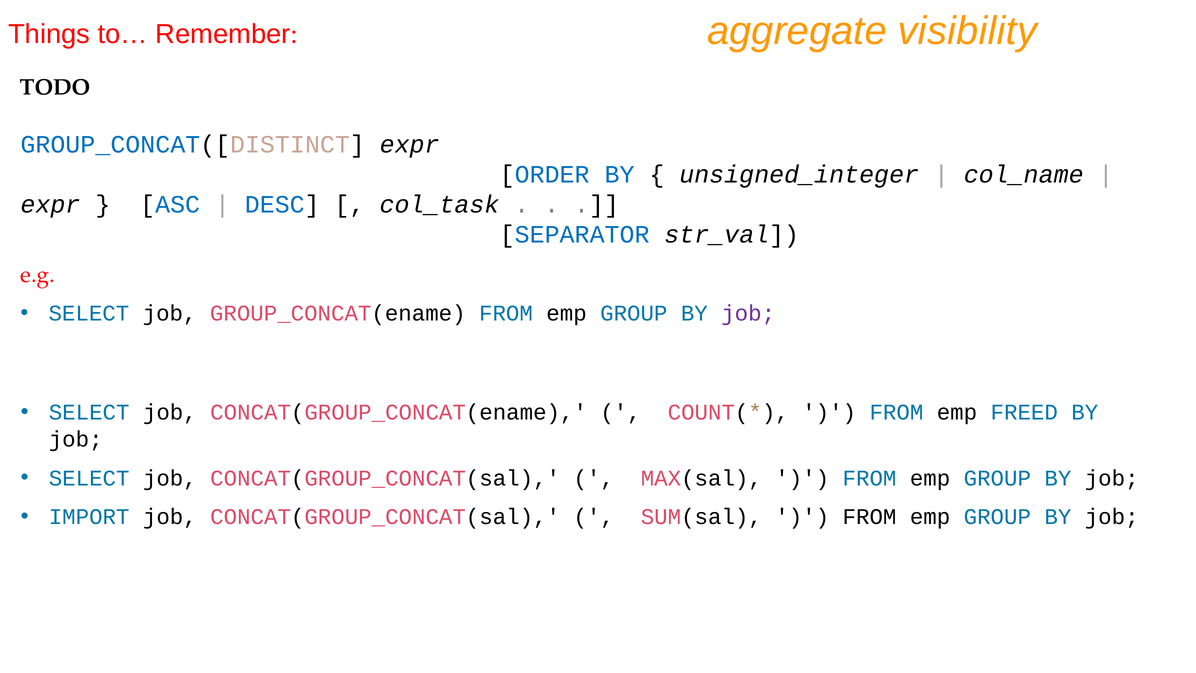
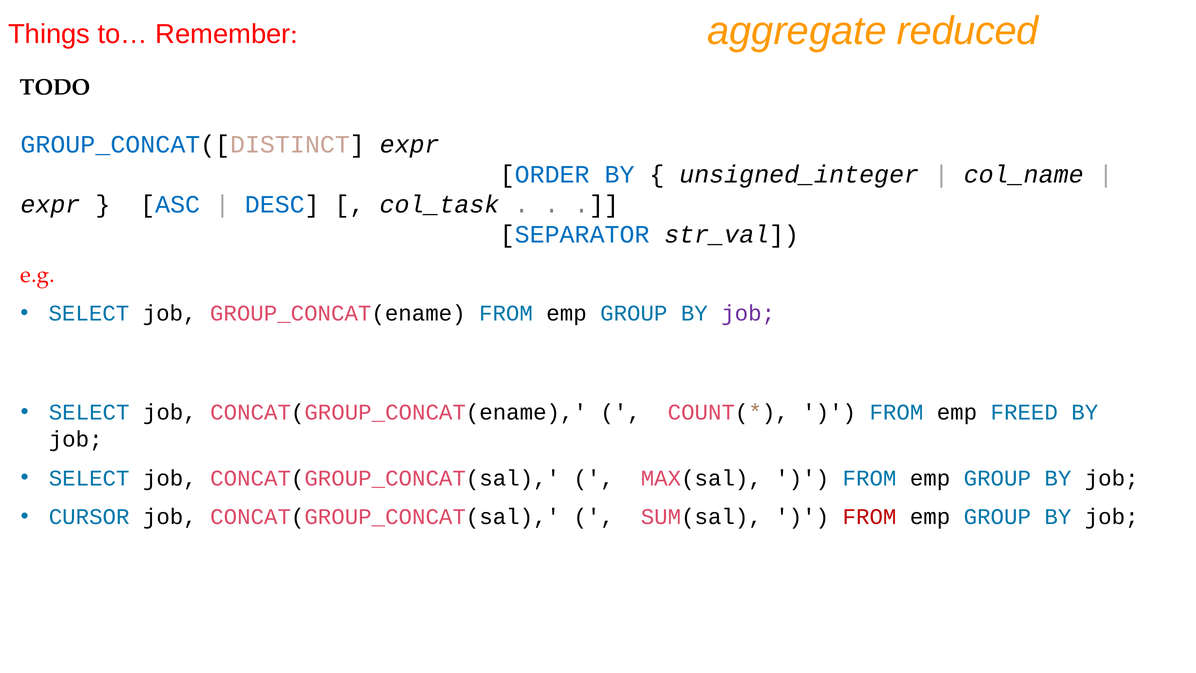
visibility: visibility -> reduced
IMPORT: IMPORT -> CURSOR
FROM at (870, 517) colour: black -> red
